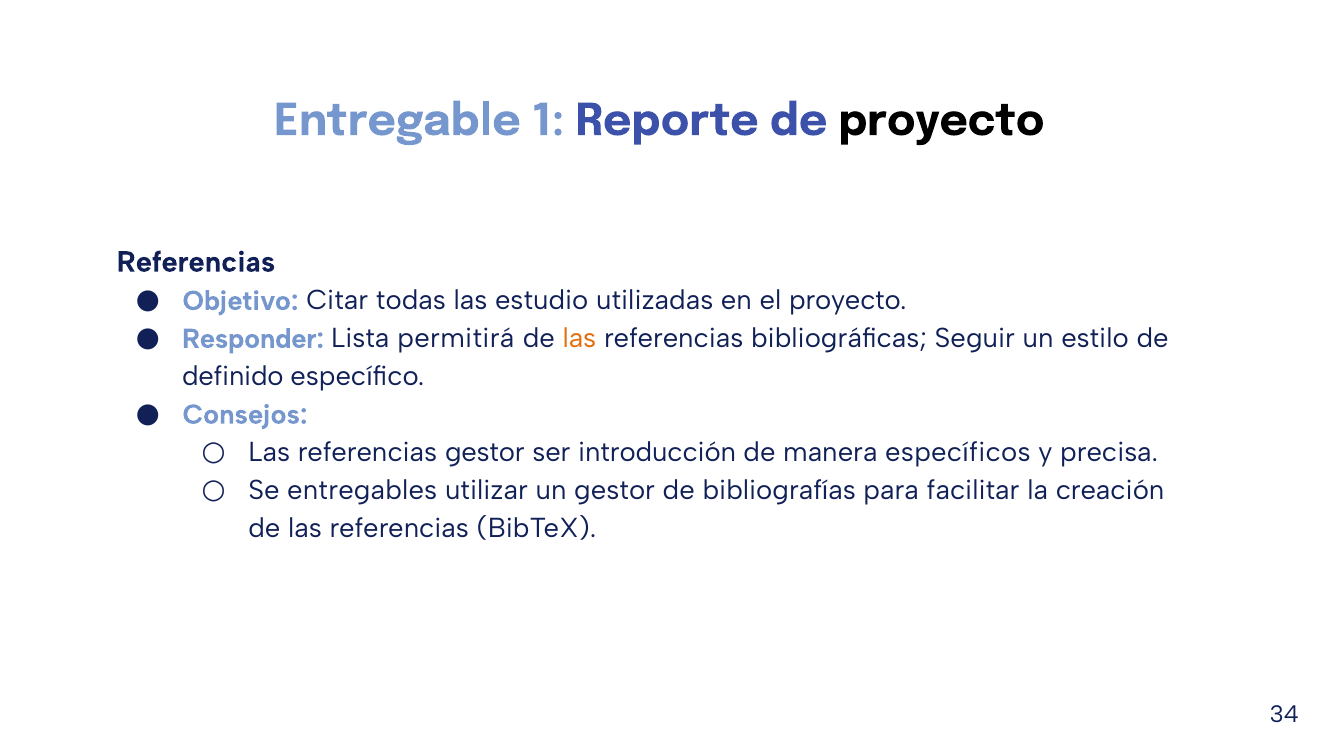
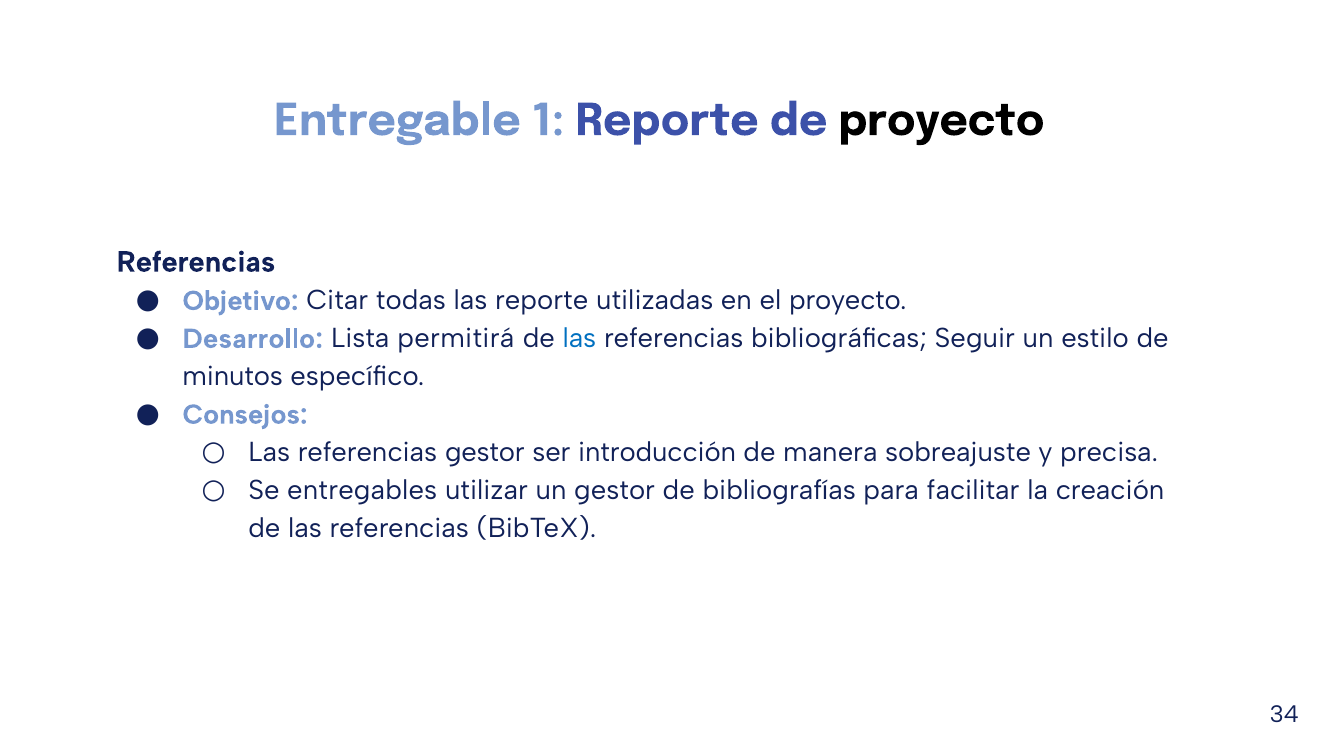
las estudio: estudio -> reporte
Responder: Responder -> Desarrollo
las at (579, 339) colour: orange -> blue
definido: definido -> minutos
específicos: específicos -> sobreajuste
